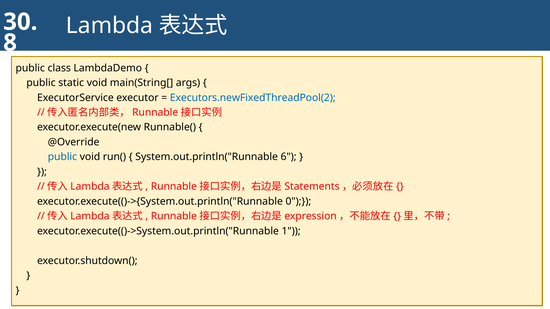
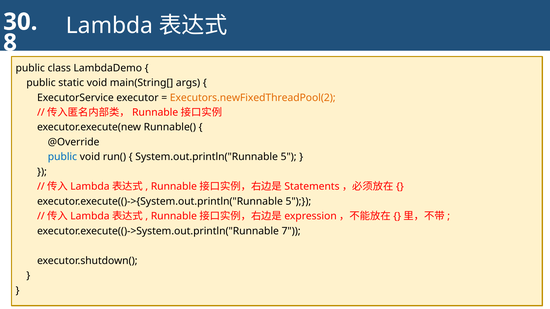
Executors.newFixedThreadPool(2 colour: blue -> orange
System.out.println("Runnable 6: 6 -> 5
executor.execute(()->{System.out.println("Runnable 0: 0 -> 5
1: 1 -> 7
